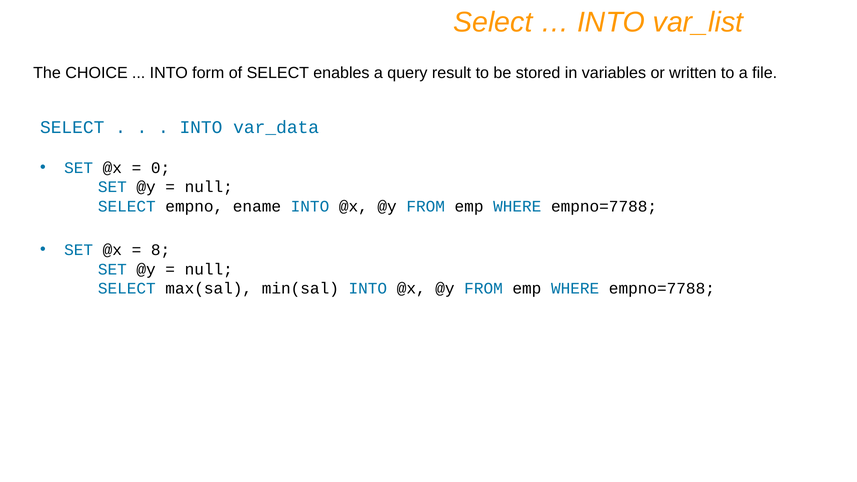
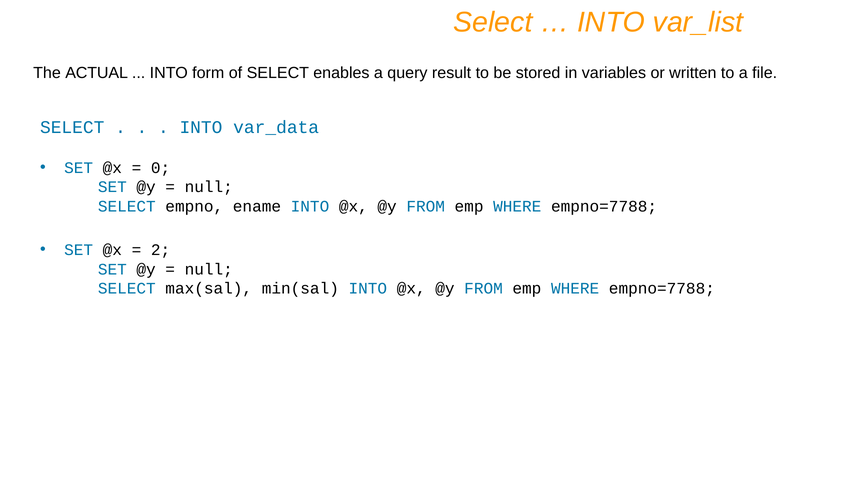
CHOICE: CHOICE -> ACTUAL
8: 8 -> 2
